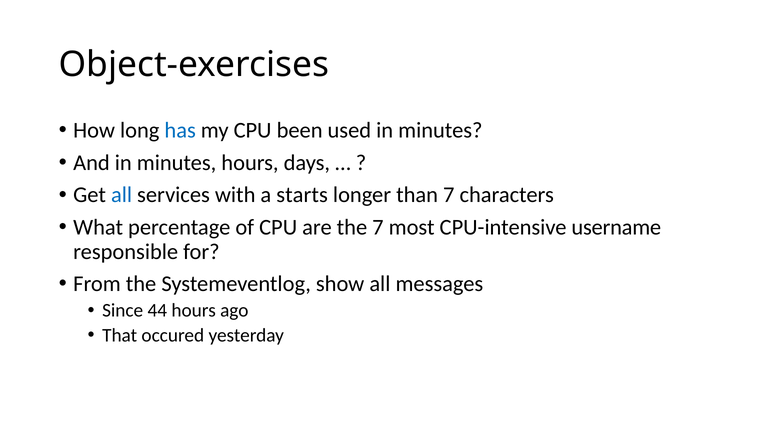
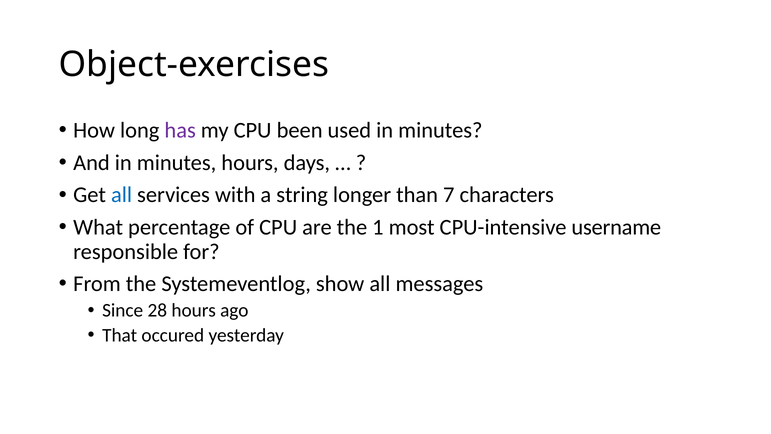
has colour: blue -> purple
starts: starts -> string
the 7: 7 -> 1
44: 44 -> 28
